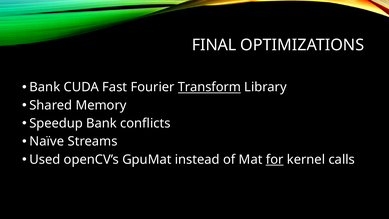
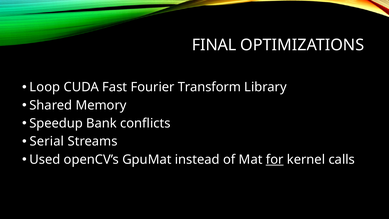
Bank at (45, 87): Bank -> Loop
Transform underline: present -> none
Naïve: Naïve -> Serial
